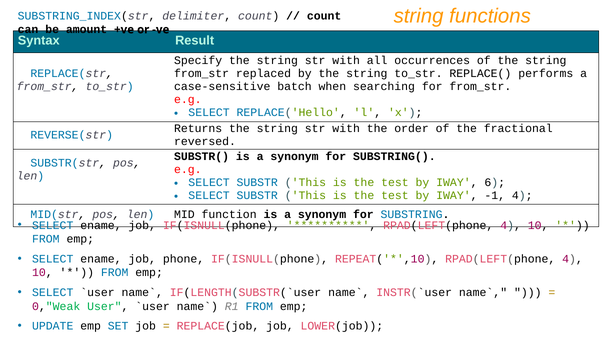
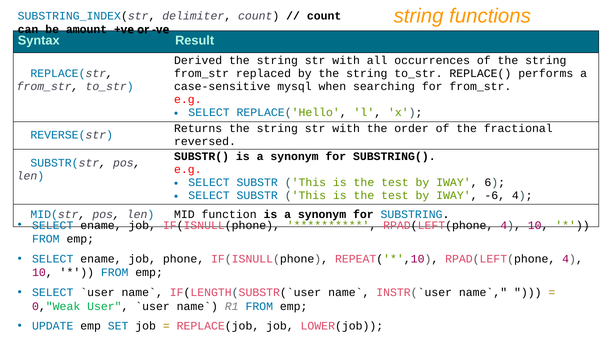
Specify: Specify -> Derived
batch: batch -> mysql
-1: -1 -> -6
